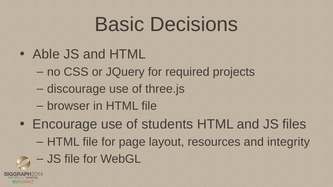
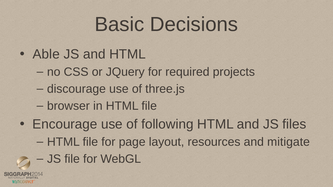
students: students -> following
integrity: integrity -> mitigate
